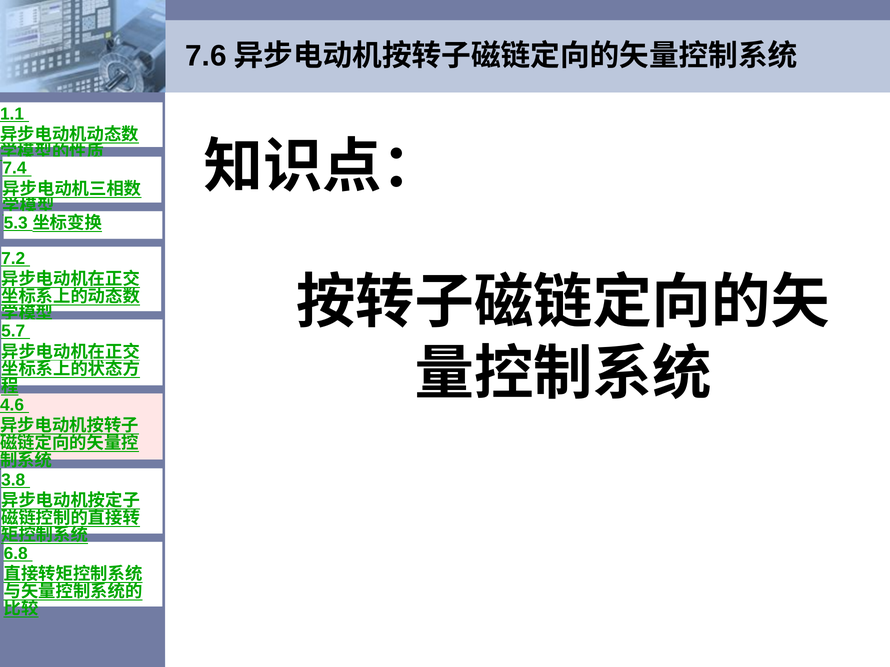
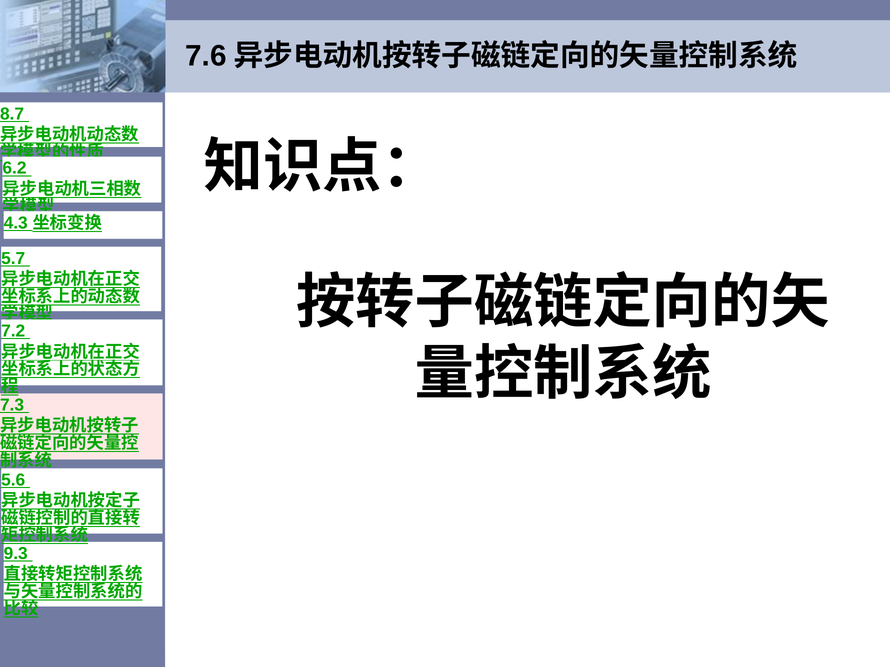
1.1: 1.1 -> 8.7
7.4: 7.4 -> 6.2
5.3: 5.3 -> 4.3
7.2: 7.2 -> 5.7
5.7: 5.7 -> 7.2
4.6: 4.6 -> 7.3
3.8: 3.8 -> 5.6
6.8: 6.8 -> 9.3
